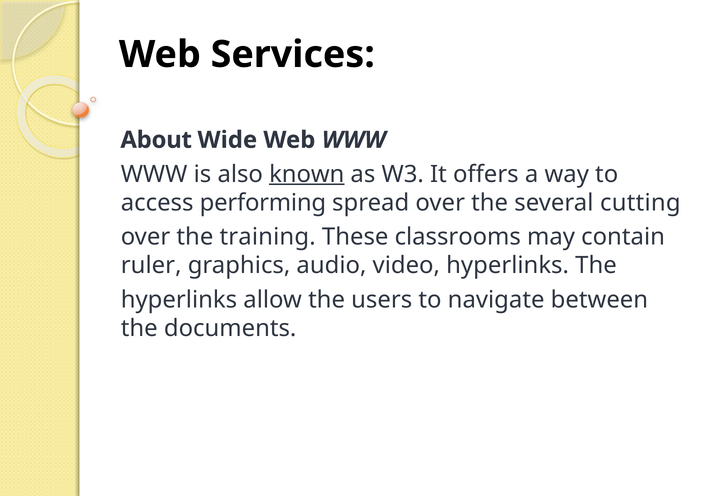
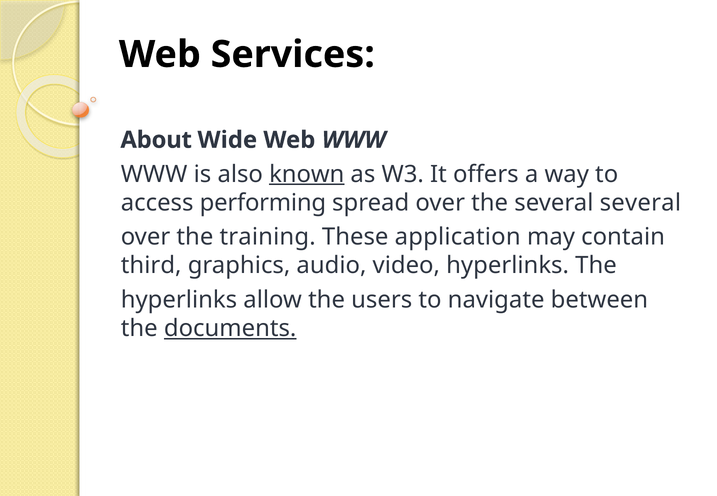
several cutting: cutting -> several
classrooms: classrooms -> application
ruler: ruler -> third
documents underline: none -> present
